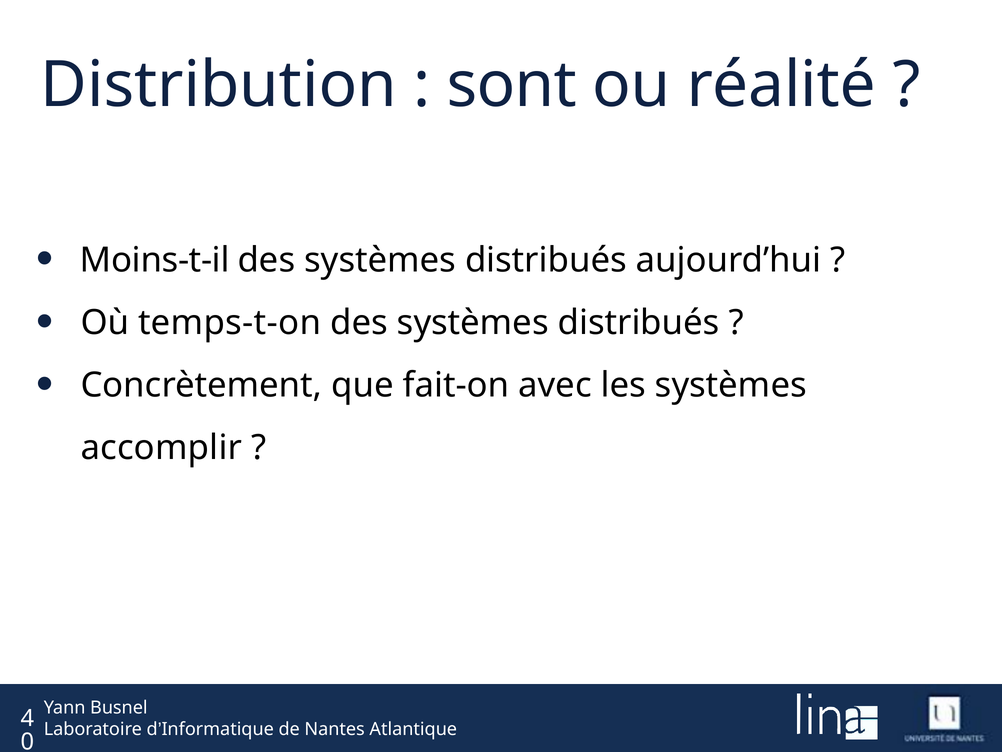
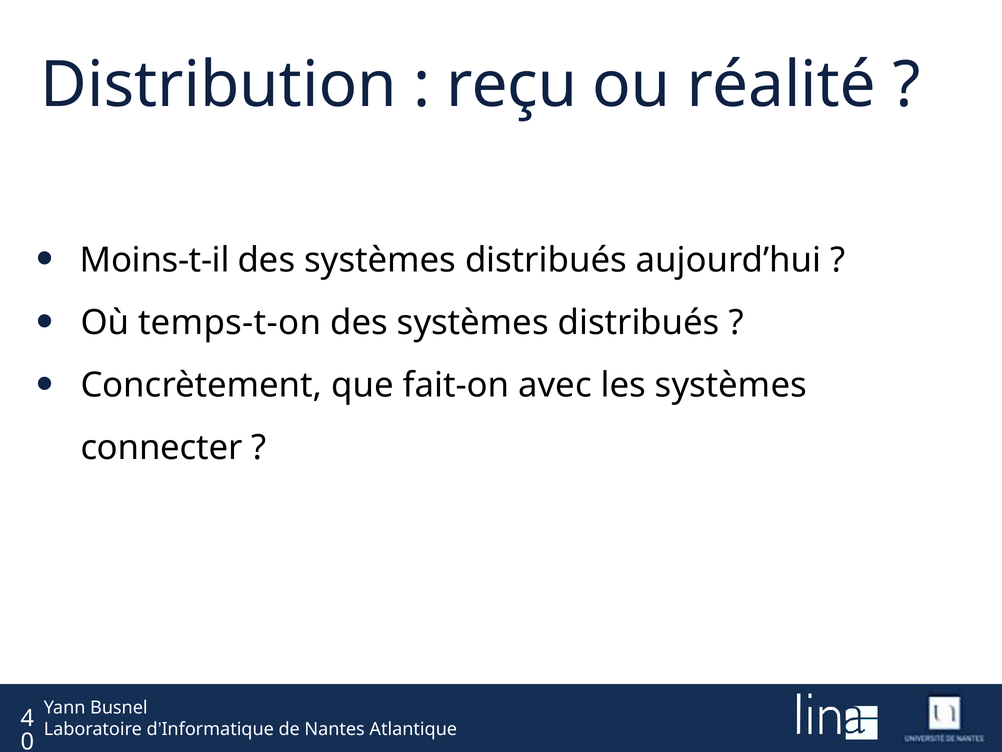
sont: sont -> reçu
accomplir: accomplir -> connecter
